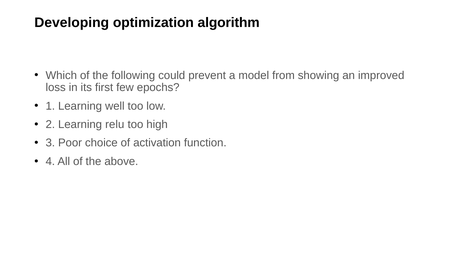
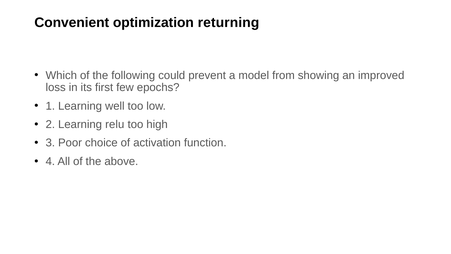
Developing: Developing -> Convenient
algorithm: algorithm -> returning
